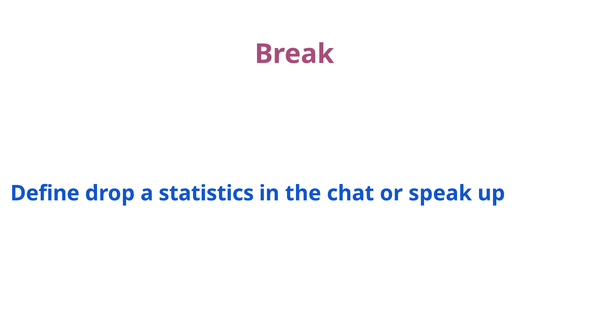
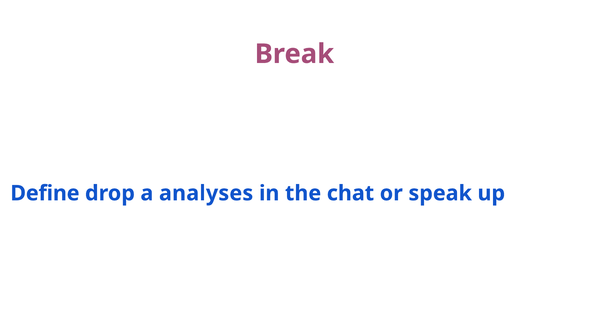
statistics: statistics -> analyses
